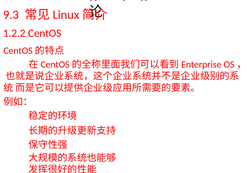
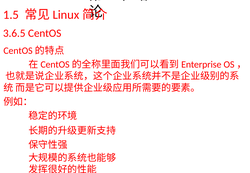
9.3: 9.3 -> 1.5
1.2.2: 1.2.2 -> 3.6.5
